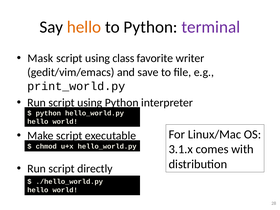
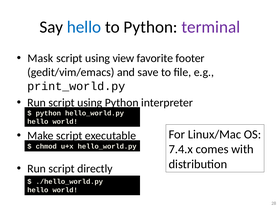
hello at (84, 27) colour: orange -> blue
class: class -> view
writer: writer -> footer
3.1.x: 3.1.x -> 7.4.x
